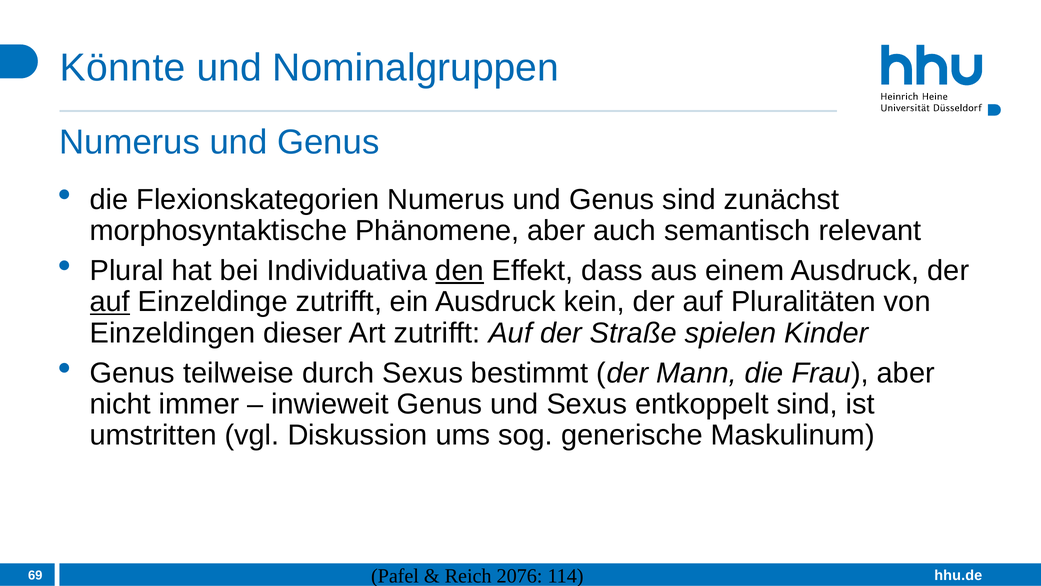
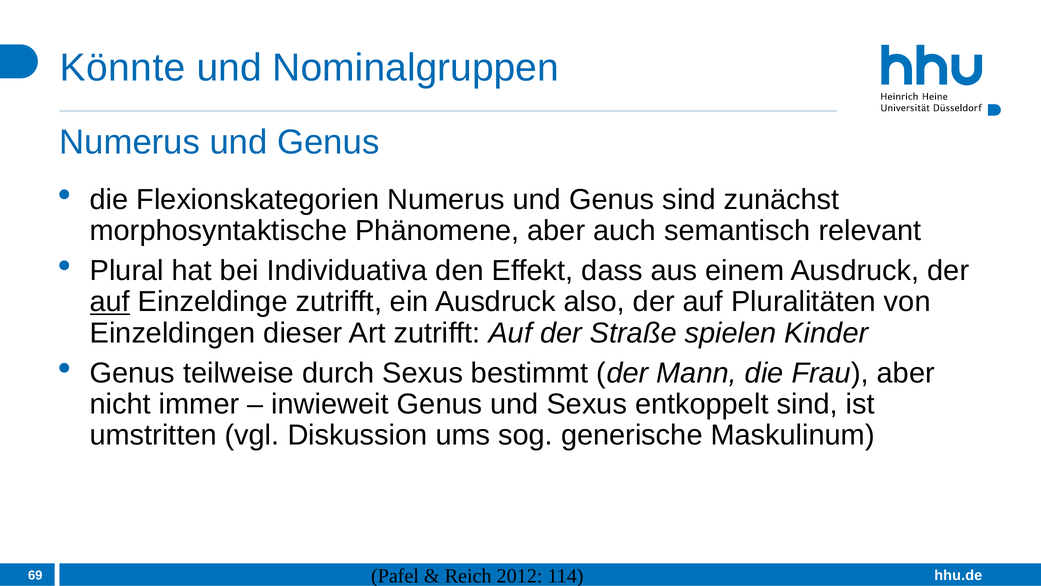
den underline: present -> none
kein: kein -> also
2076: 2076 -> 2012
